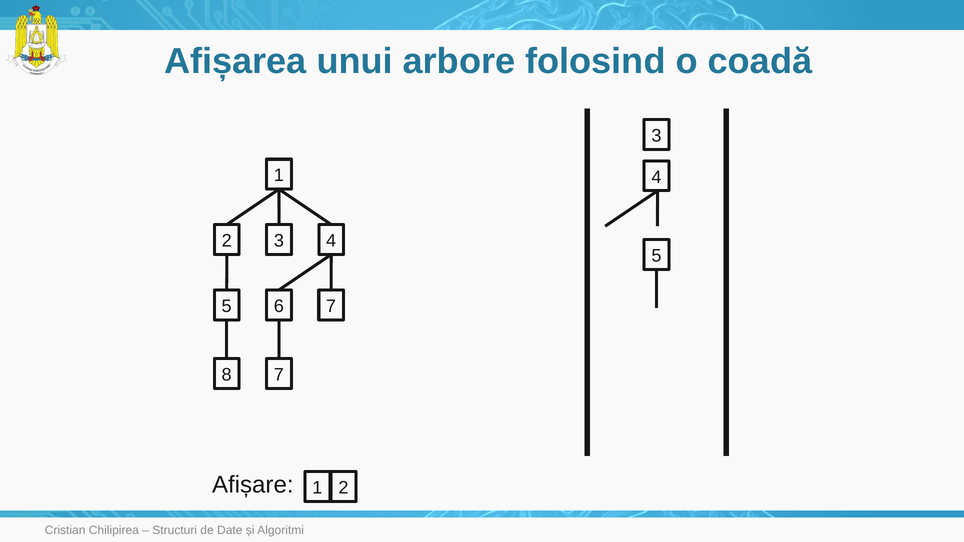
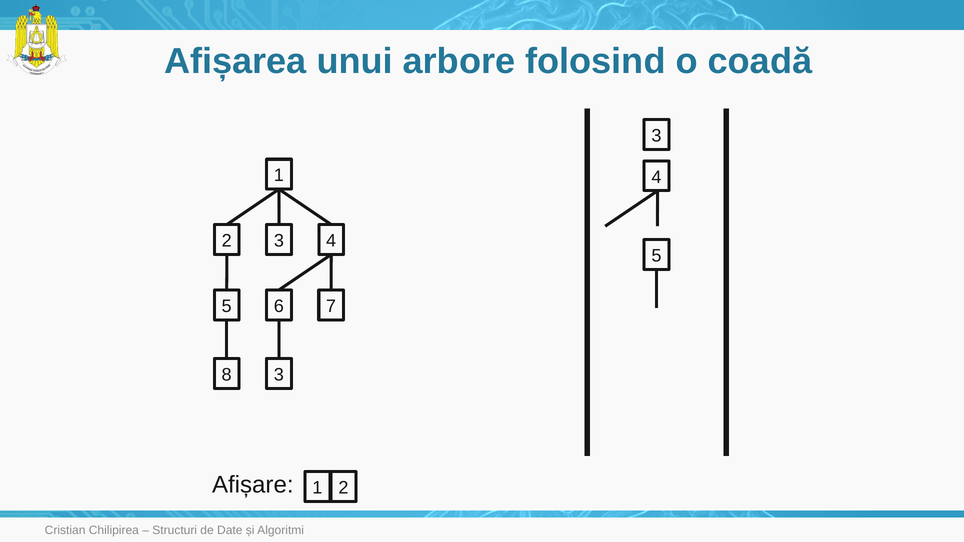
8 7: 7 -> 3
